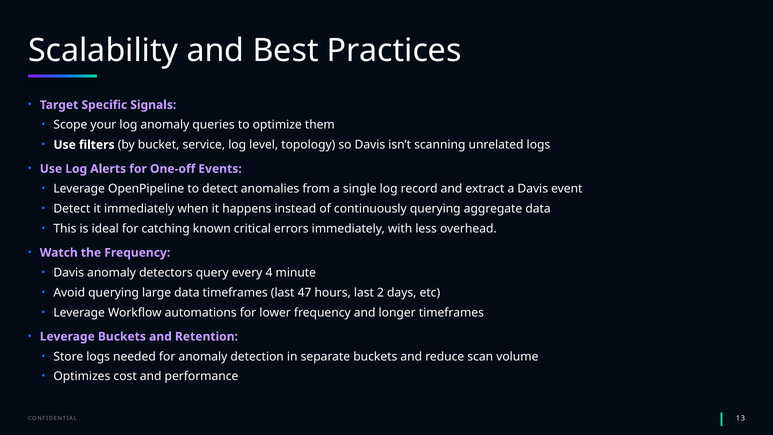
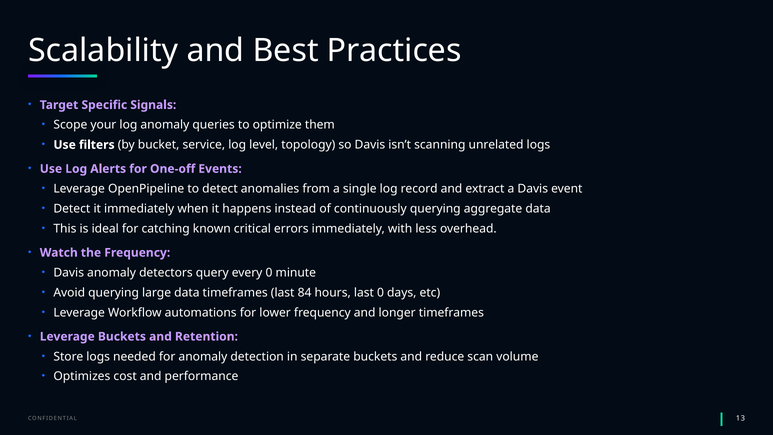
every 4: 4 -> 0
47: 47 -> 84
last 2: 2 -> 0
